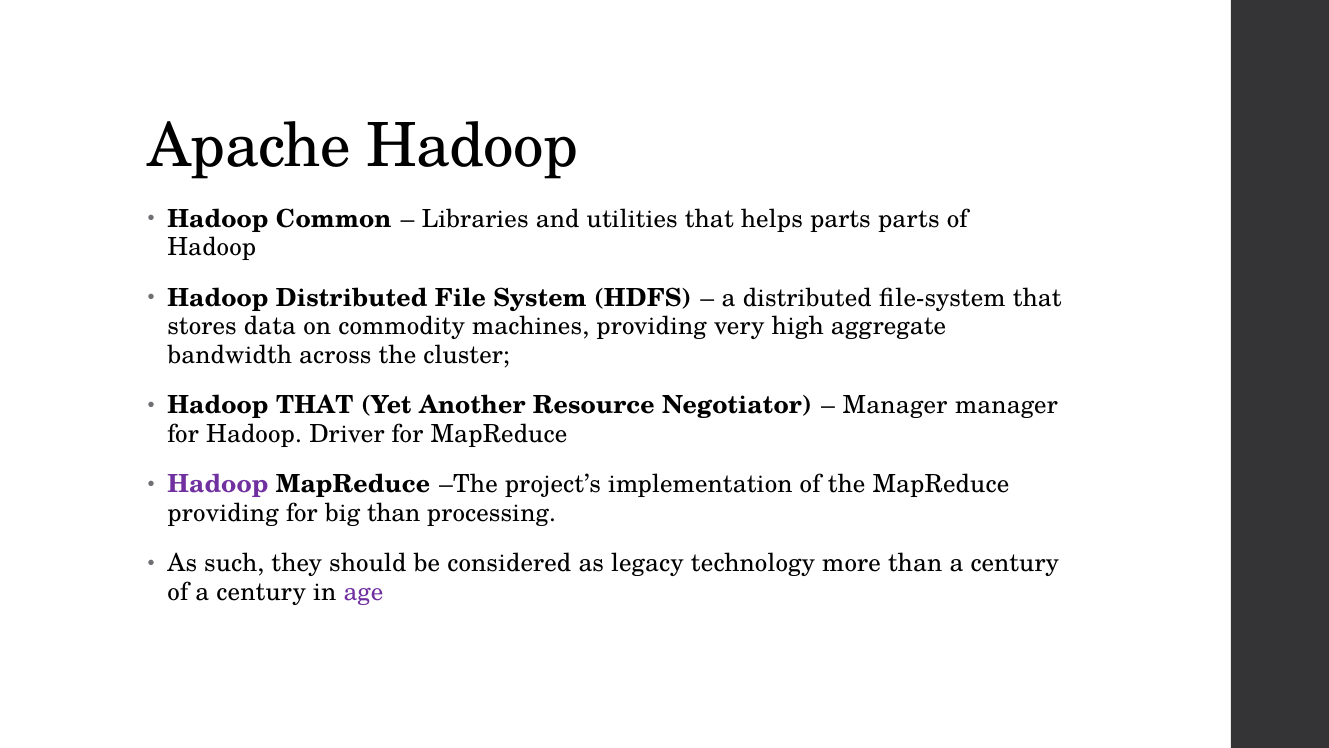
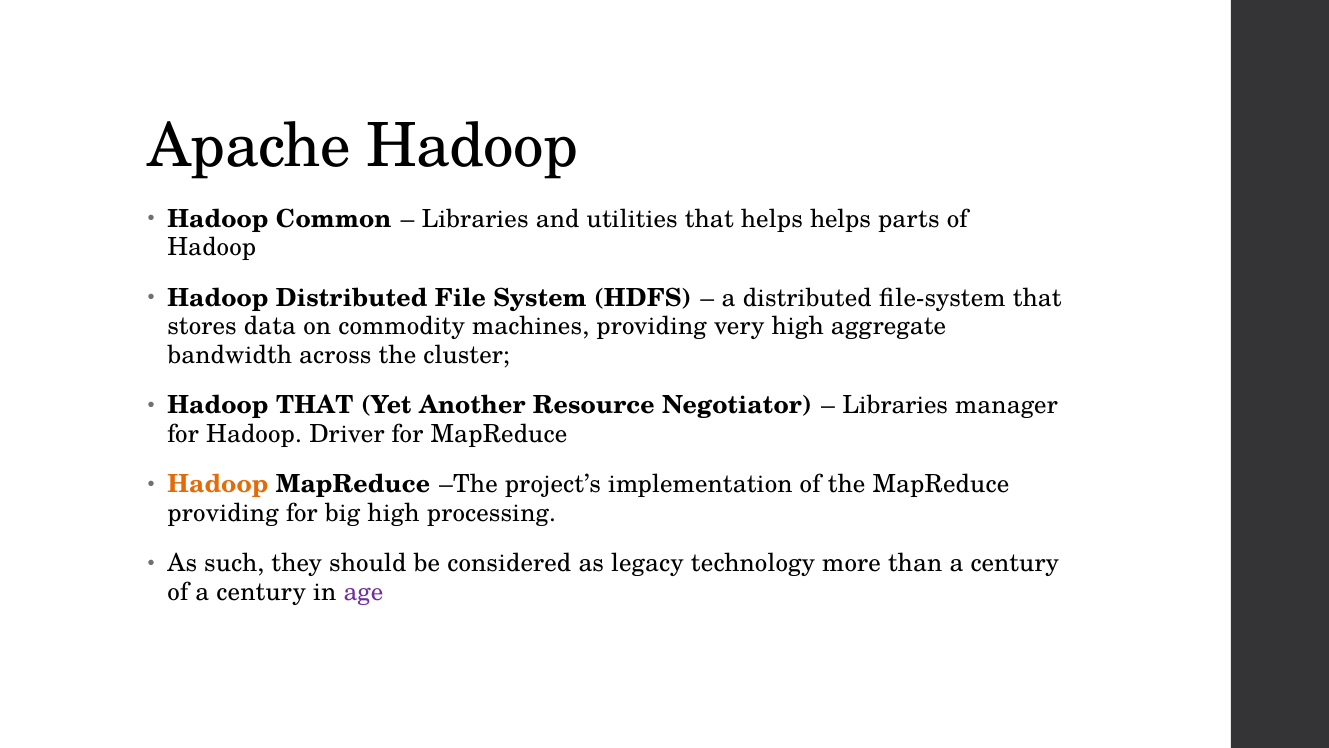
helps parts: parts -> helps
Manager at (895, 405): Manager -> Libraries
Hadoop at (218, 484) colour: purple -> orange
big than: than -> high
